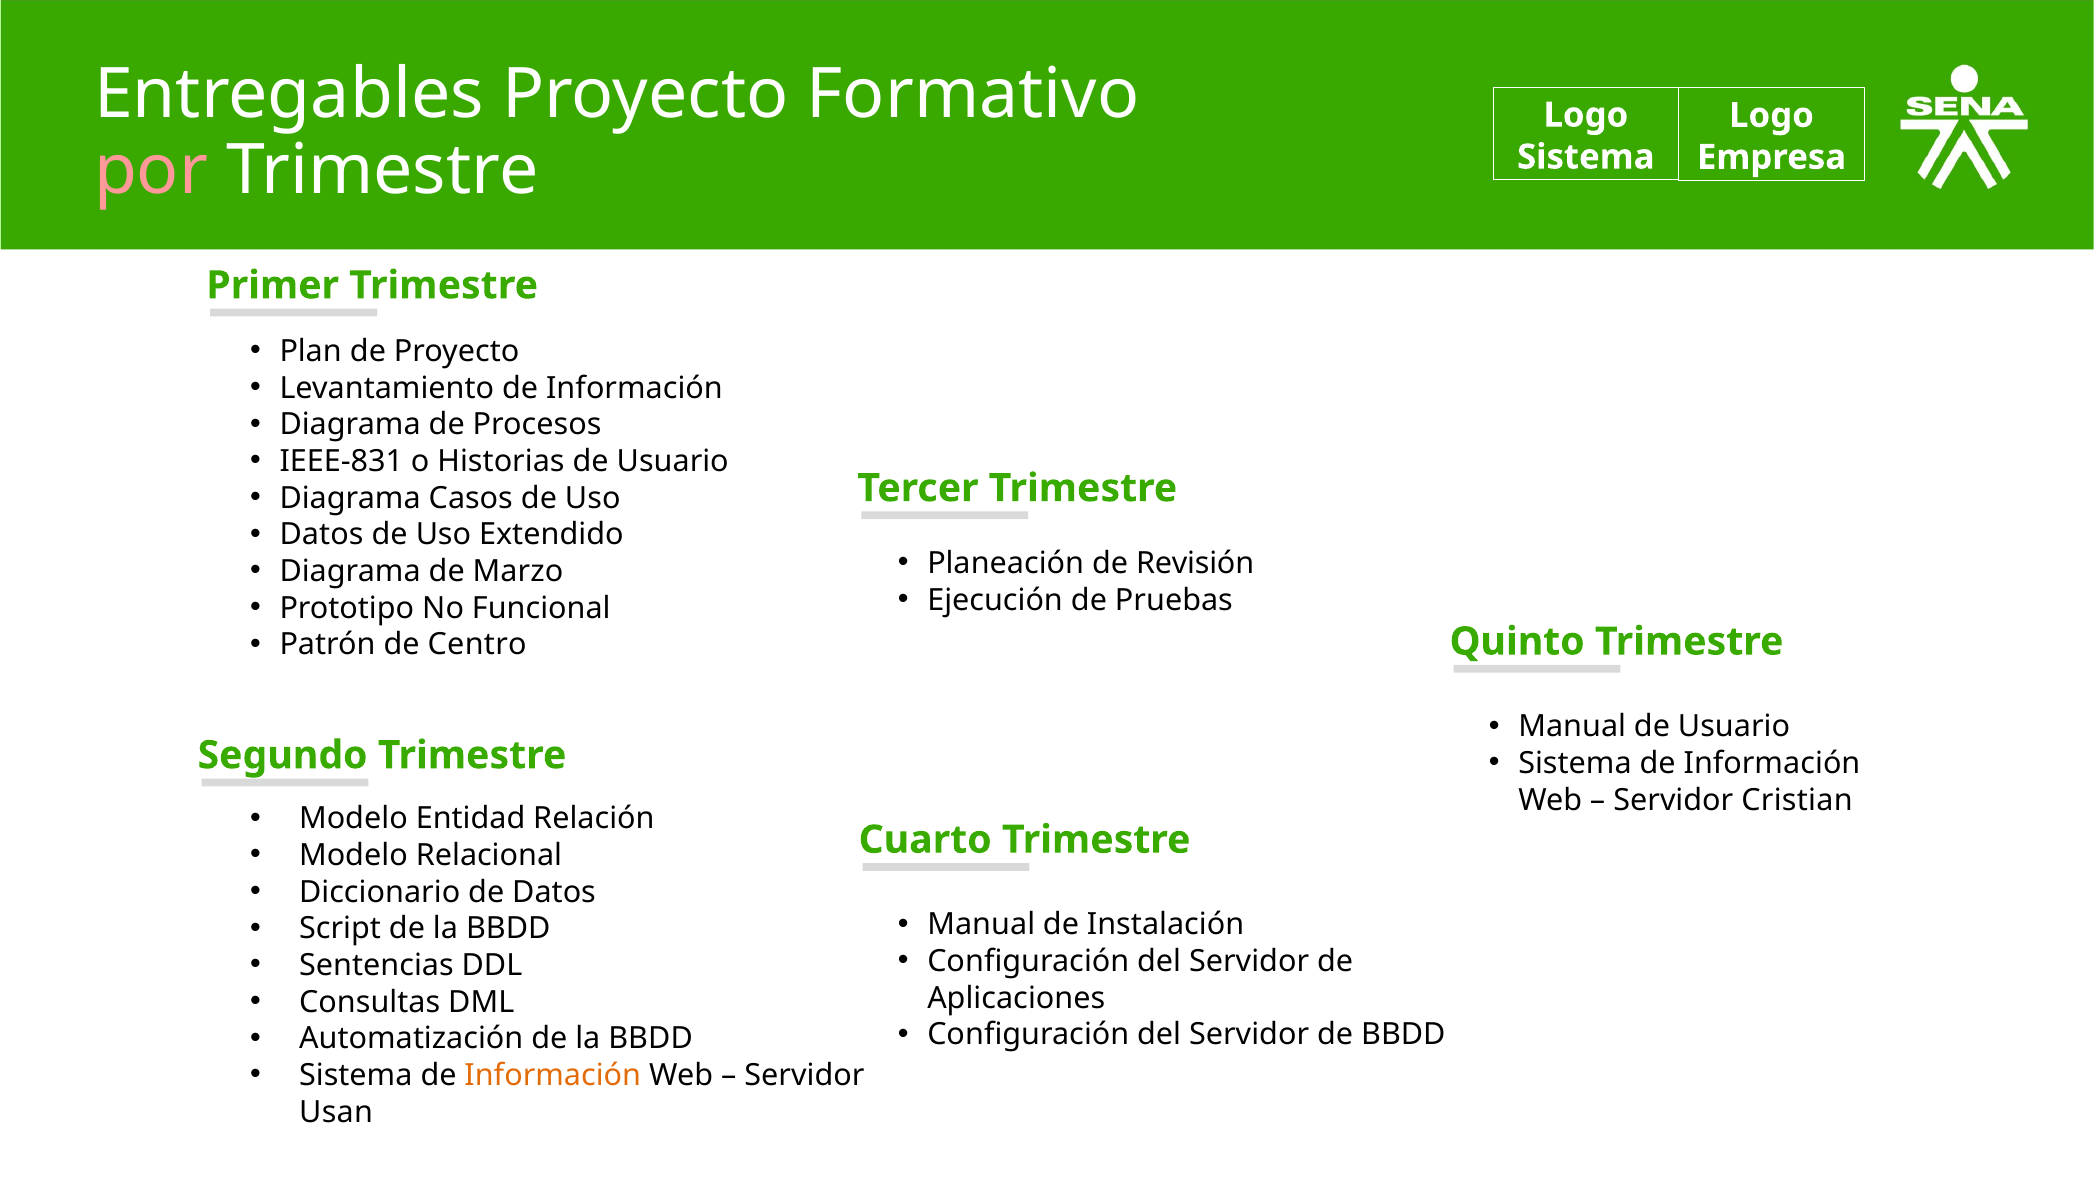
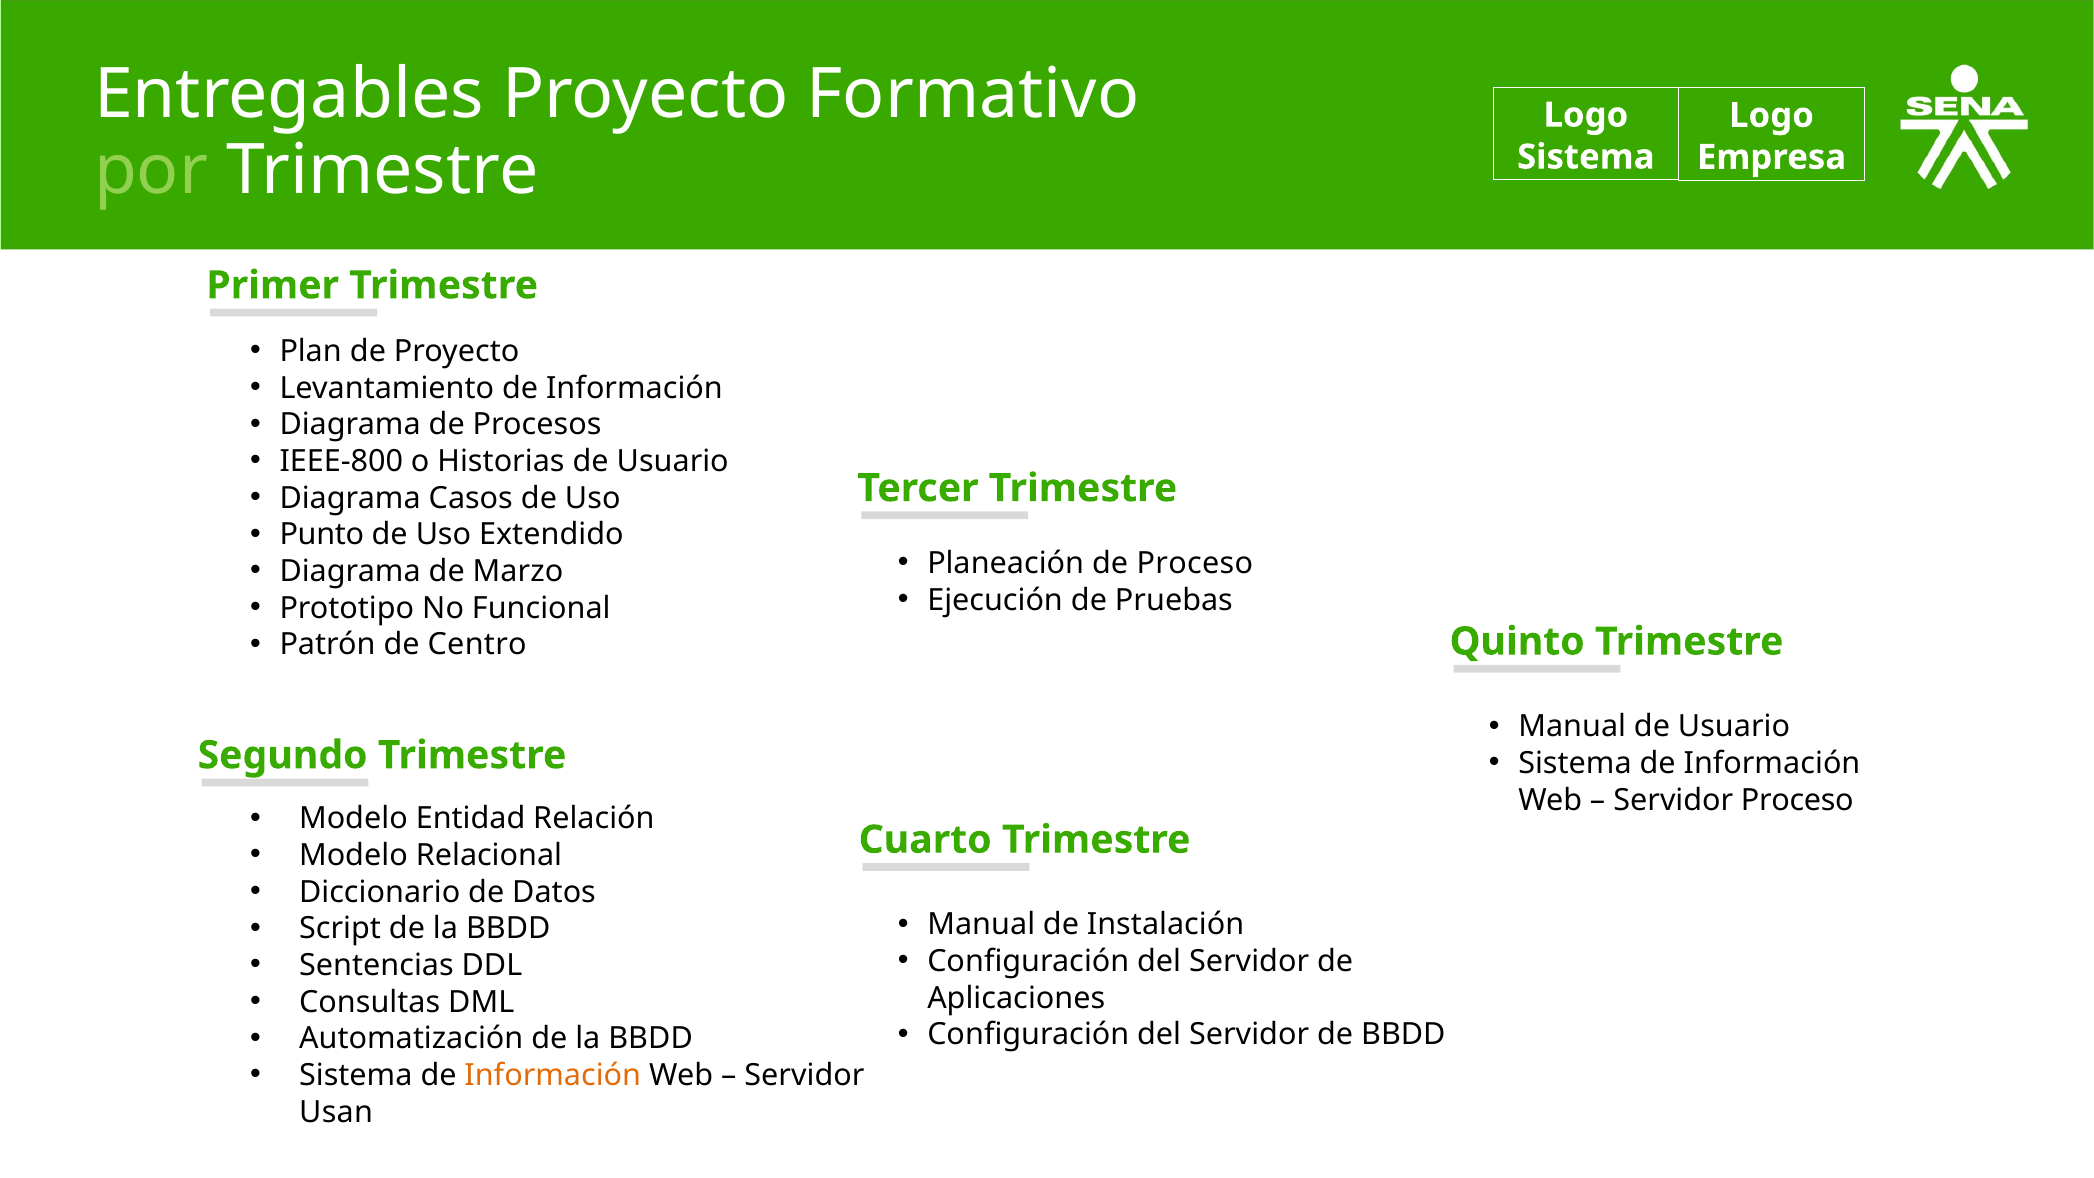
por colour: pink -> light green
IEEE-831: IEEE-831 -> IEEE-800
Datos at (322, 535): Datos -> Punto
de Revisión: Revisión -> Proceso
Servidor Cristian: Cristian -> Proceso
